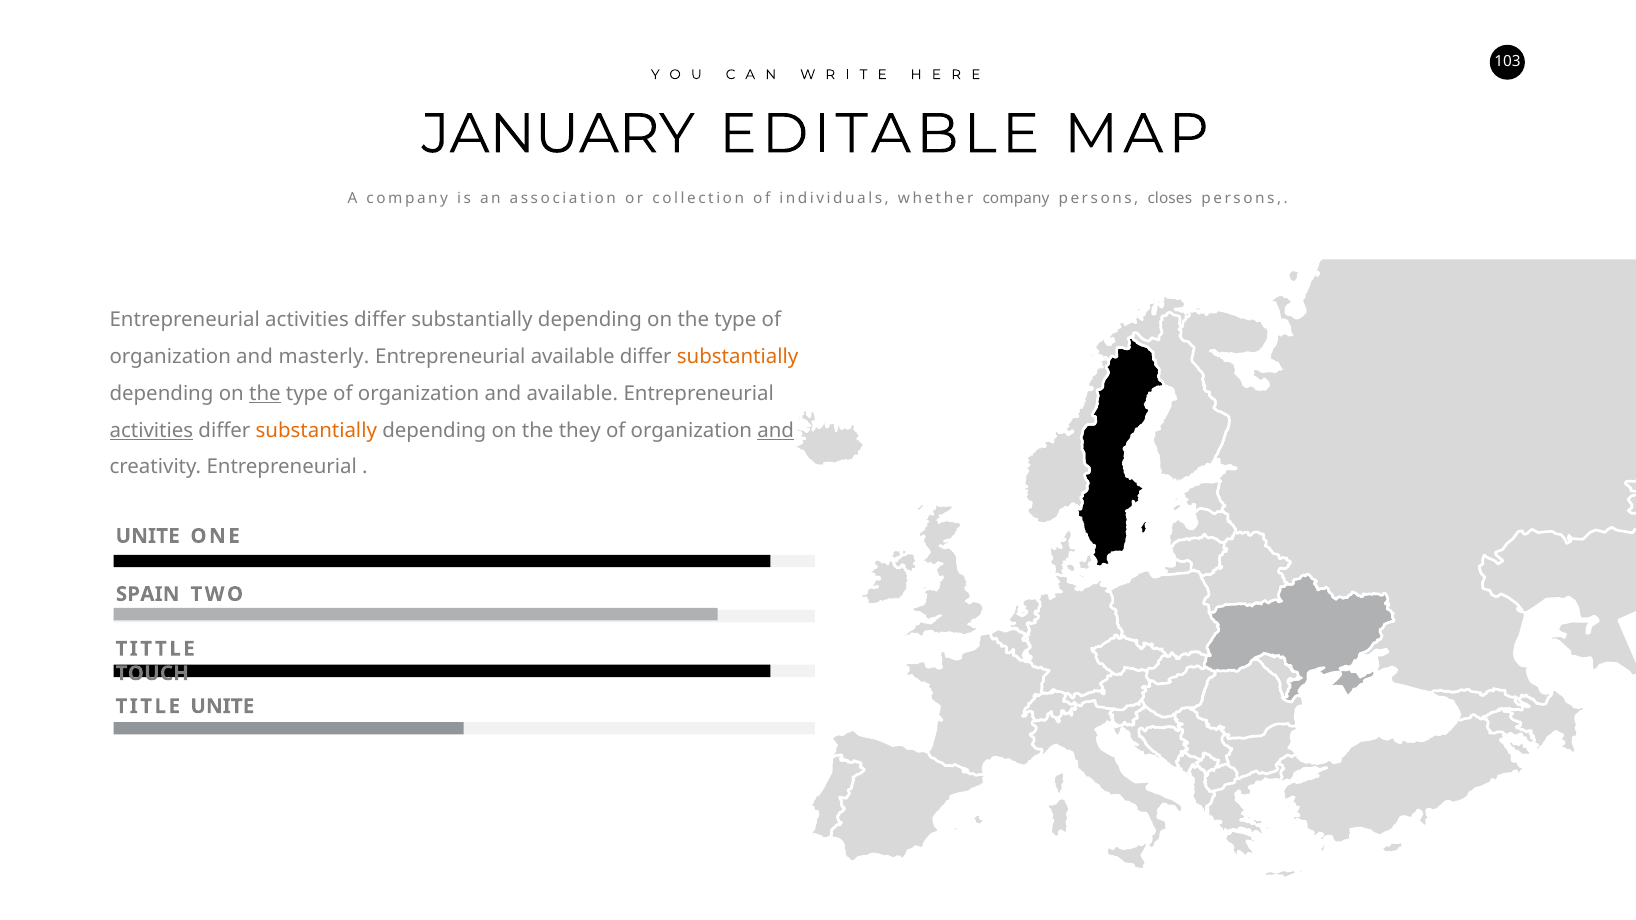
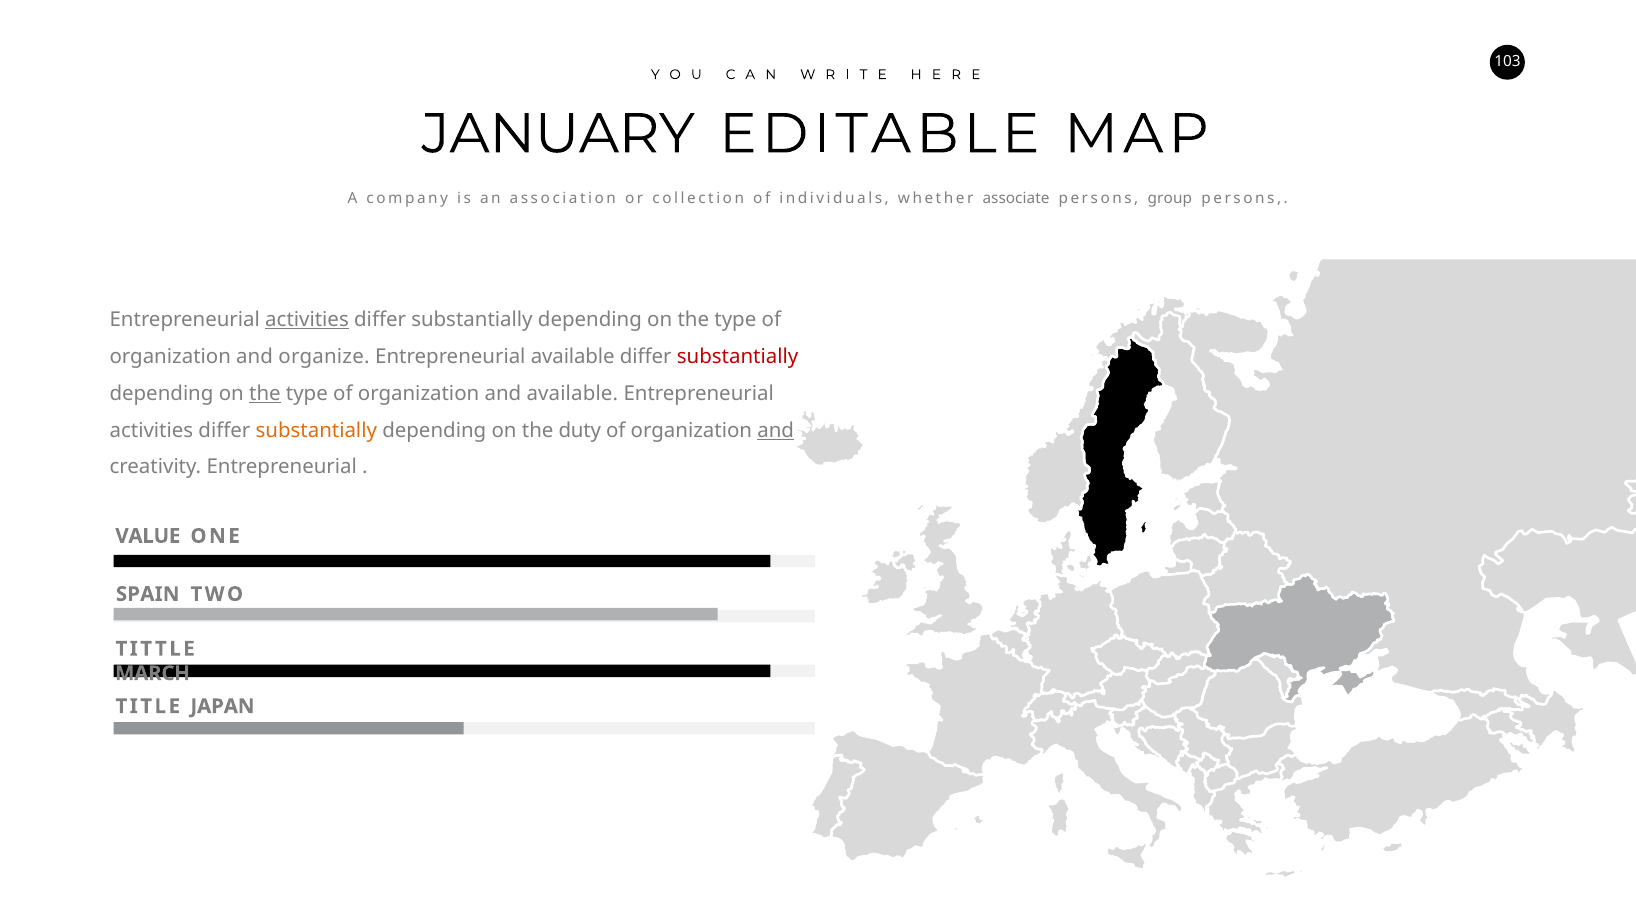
whether company: company -> associate
closes: closes -> group
activities at (307, 320) underline: none -> present
masterly: masterly -> organize
substantially at (738, 357) colour: orange -> red
activities at (151, 431) underline: present -> none
they: they -> duty
UNITE at (148, 536): UNITE -> VALUE
TOUCH: TOUCH -> MARCH
TITLE UNITE: UNITE -> JAPAN
